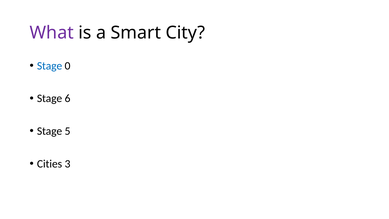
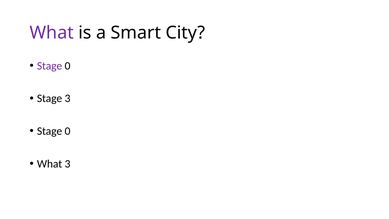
Stage at (50, 66) colour: blue -> purple
Stage 6: 6 -> 3
5 at (68, 131): 5 -> 0
Cities at (50, 164): Cities -> What
